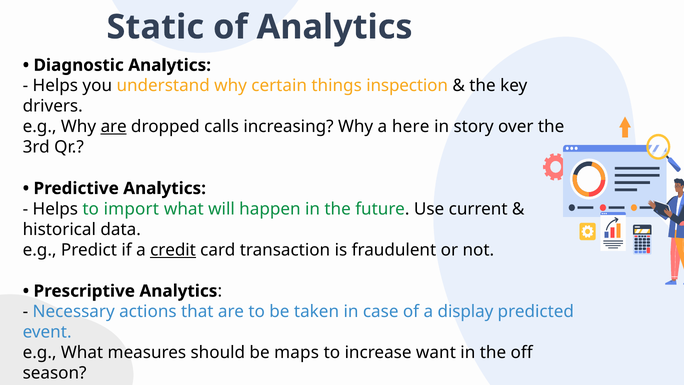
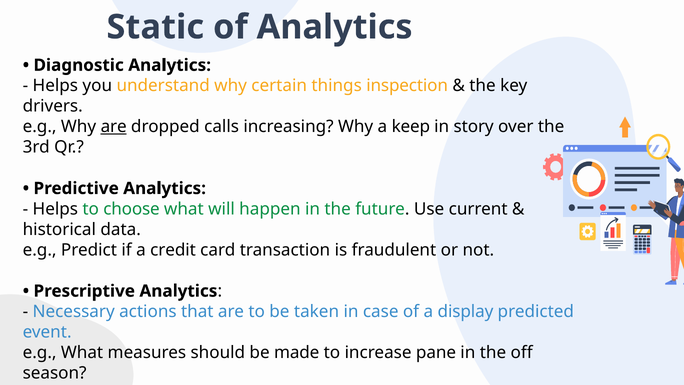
here: here -> keep
import: import -> choose
credit underline: present -> none
maps: maps -> made
want: want -> pane
